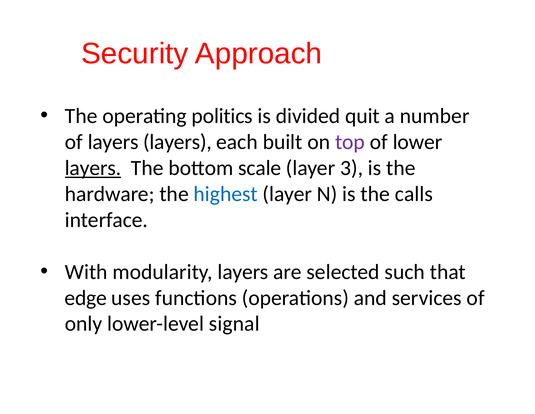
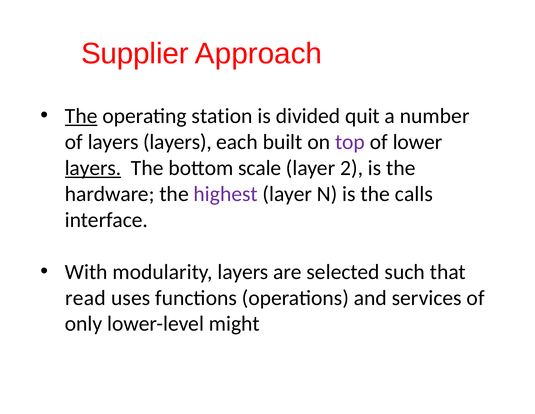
Security: Security -> Supplier
The at (81, 116) underline: none -> present
politics: politics -> station
3: 3 -> 2
highest colour: blue -> purple
edge: edge -> read
signal: signal -> might
